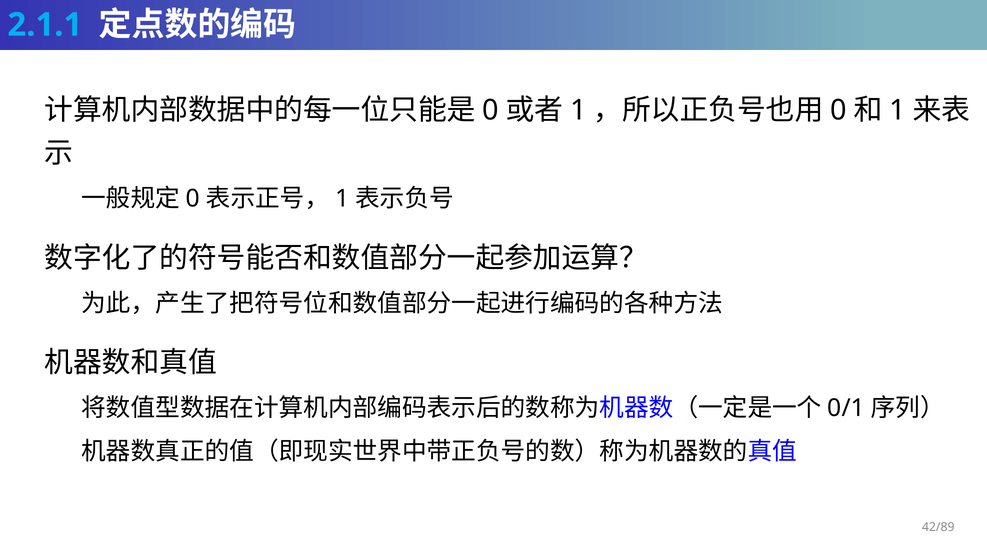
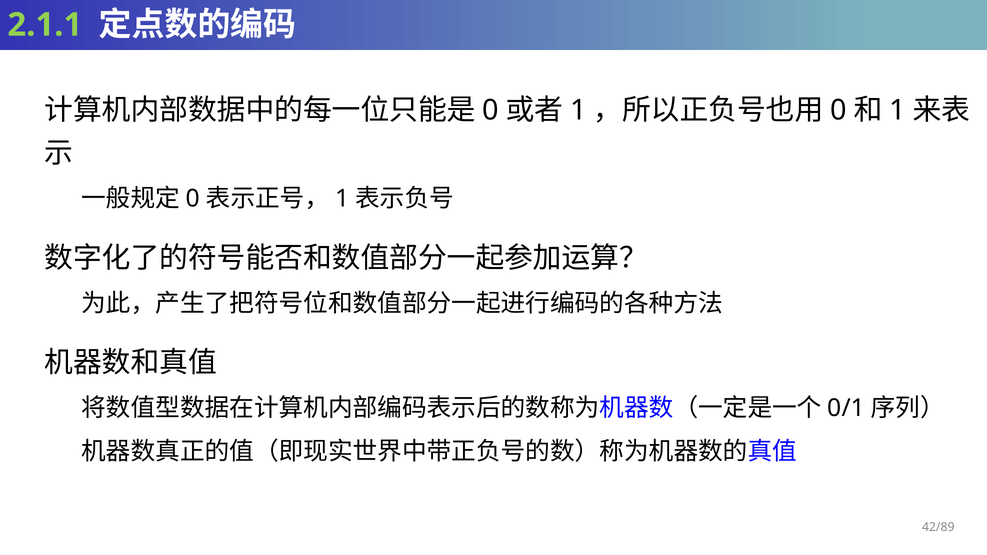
2.1.1 colour: light blue -> light green
